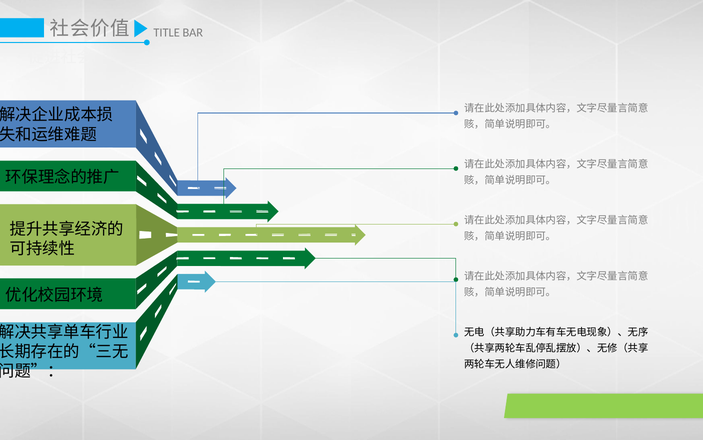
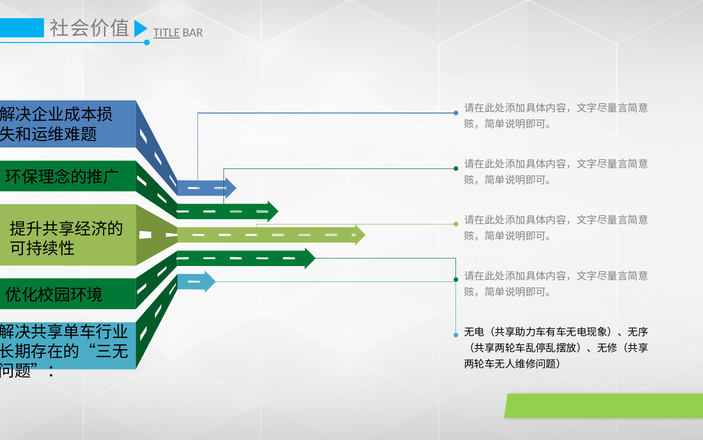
TITLE underline: none -> present
